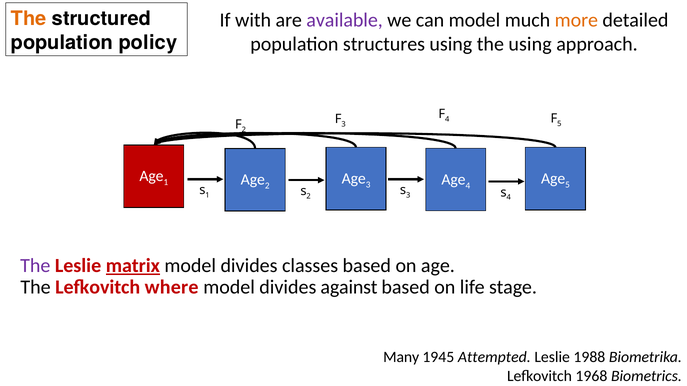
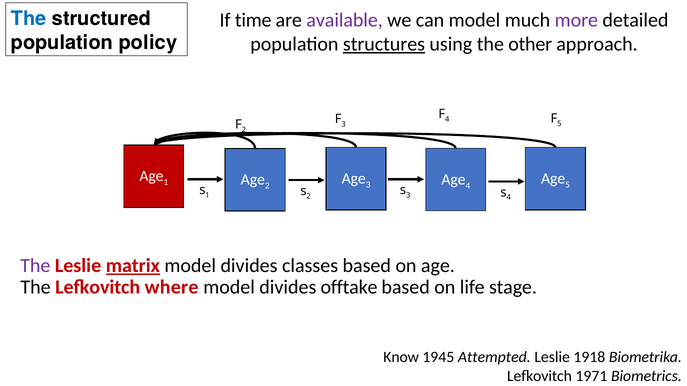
The at (29, 19) colour: orange -> blue
with: with -> time
more colour: orange -> purple
structures underline: none -> present
the using: using -> other
against: against -> offtake
Many: Many -> Know
1988: 1988 -> 1918
1968: 1968 -> 1971
